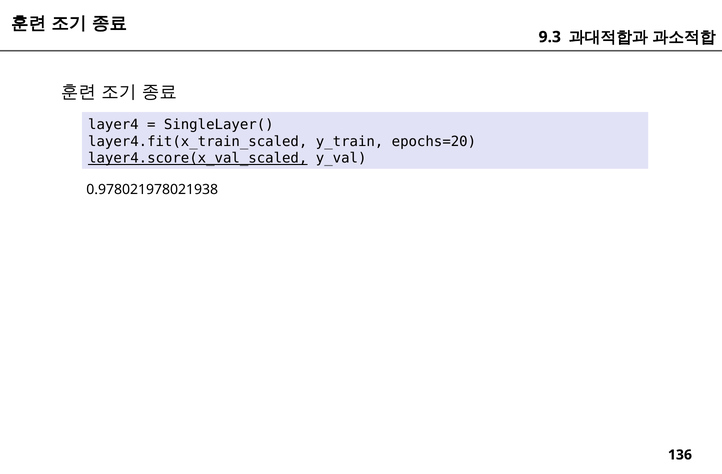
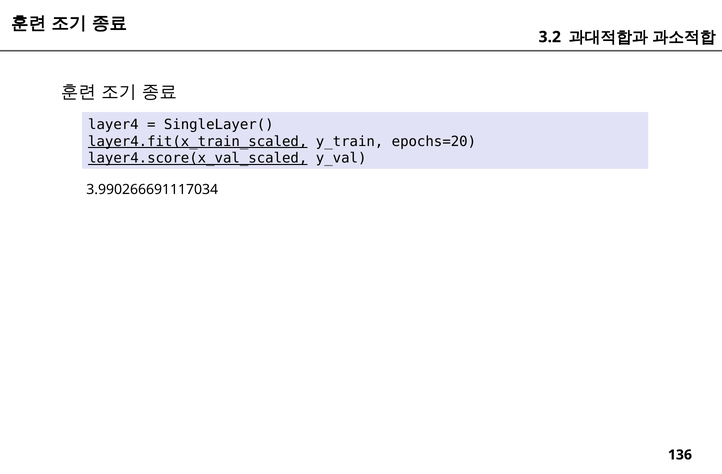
9.3: 9.3 -> 3.2
layer4.fit(x_train_scaled underline: none -> present
0.978021978021938: 0.978021978021938 -> 3.990266691117034
